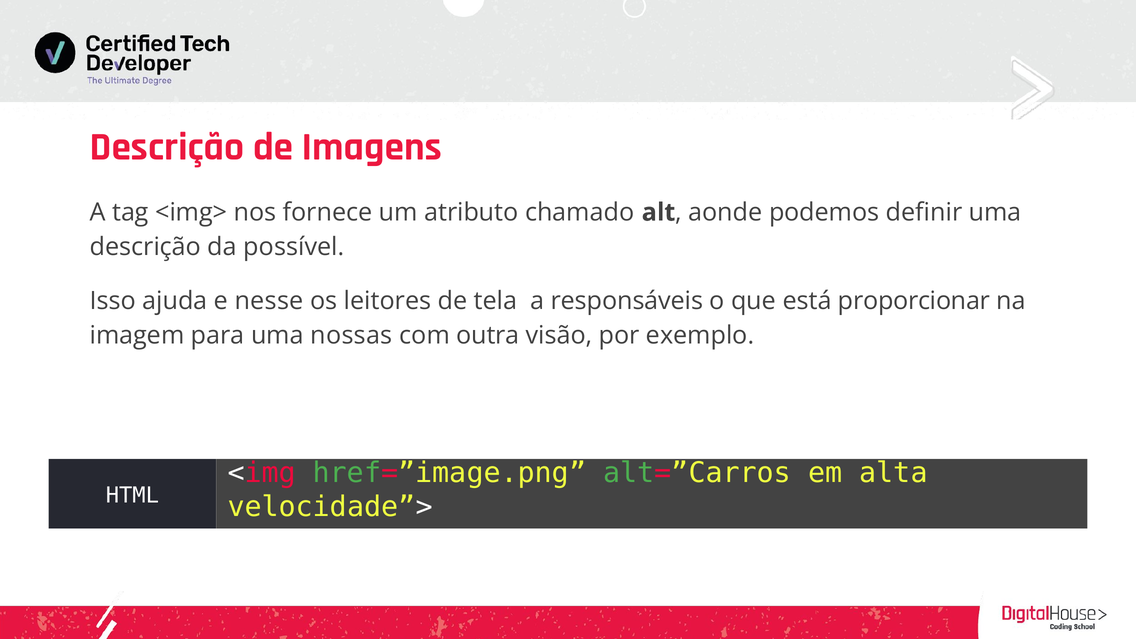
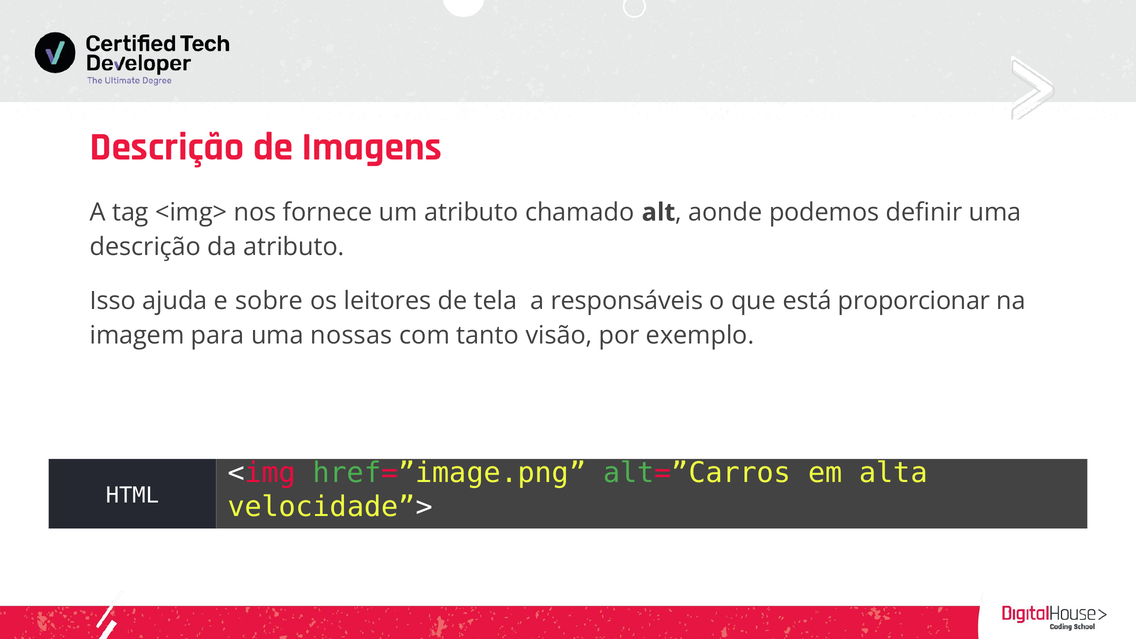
da possível: possível -> atributo
nesse: nesse -> sobre
outra: outra -> tanto
